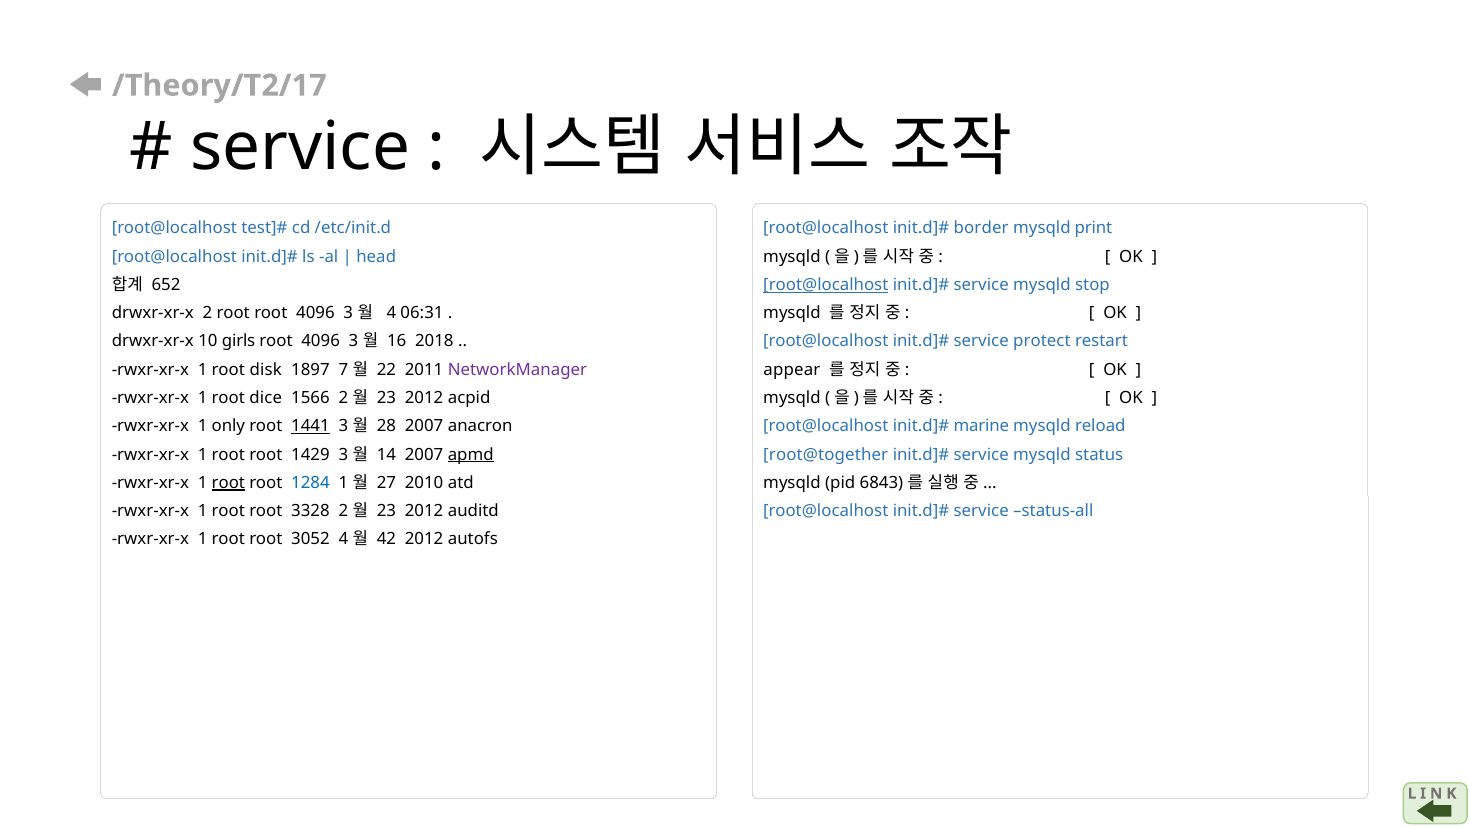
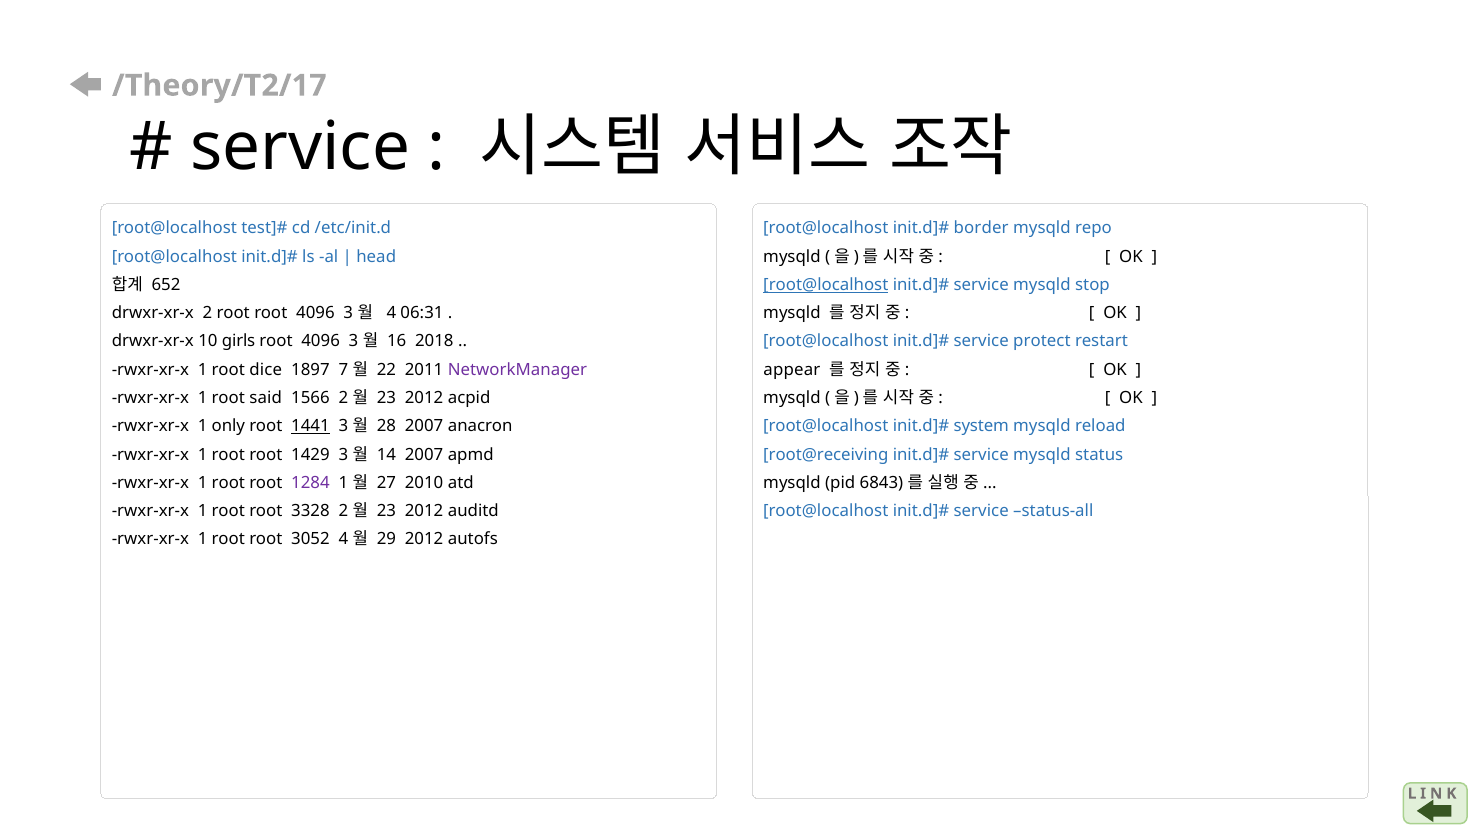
print: print -> repo
disk: disk -> dice
dice: dice -> said
marine: marine -> system
apmd underline: present -> none
root@together: root@together -> root@receiving
root at (228, 483) underline: present -> none
1284 colour: blue -> purple
42: 42 -> 29
